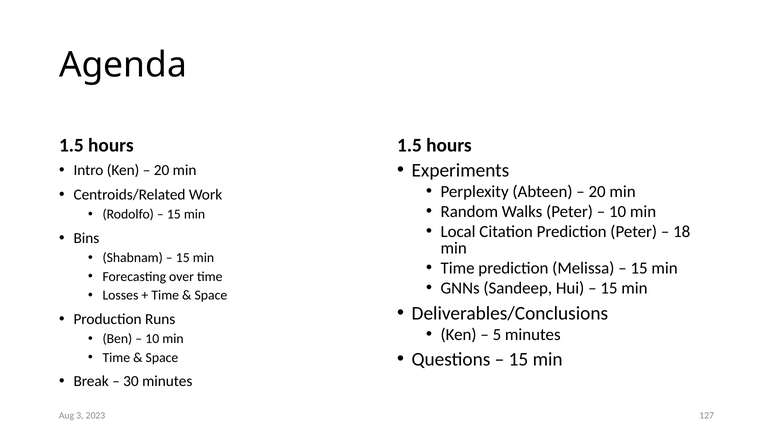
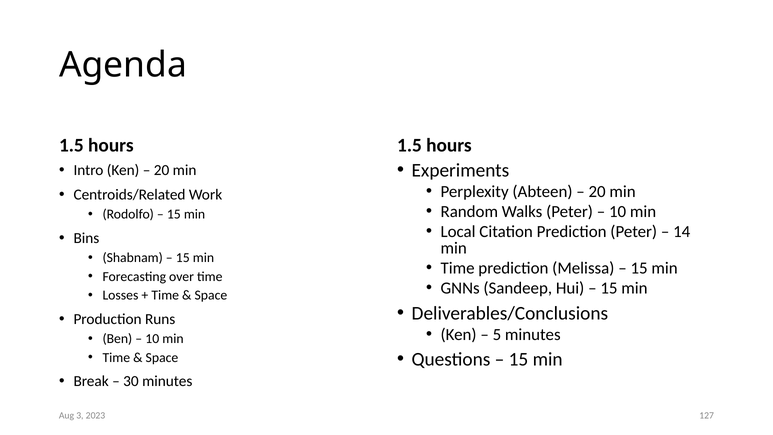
18: 18 -> 14
